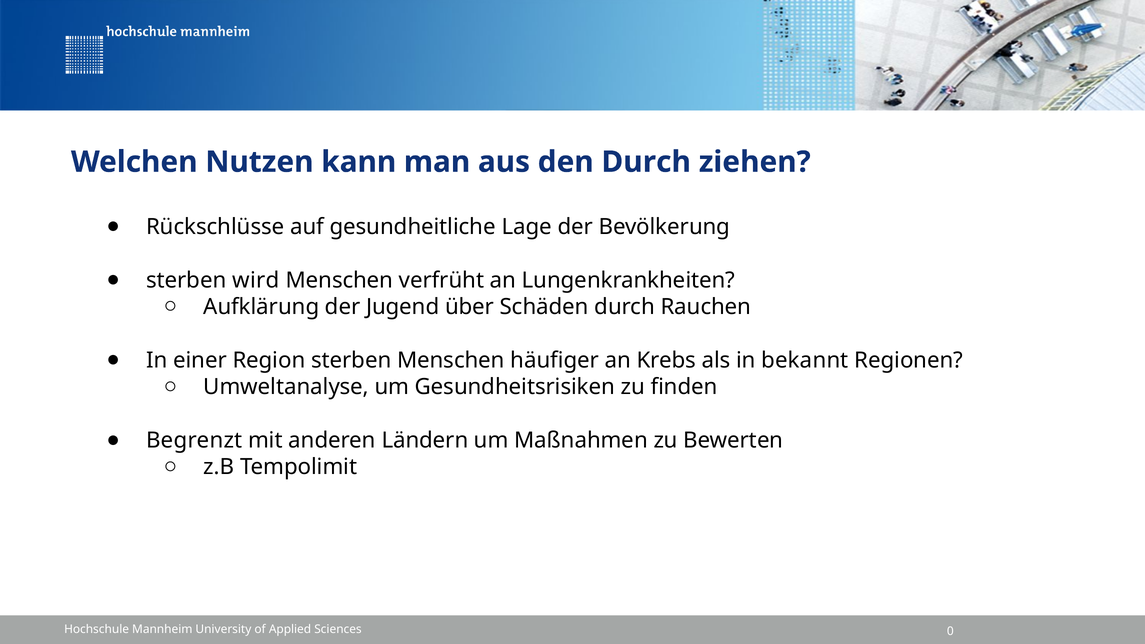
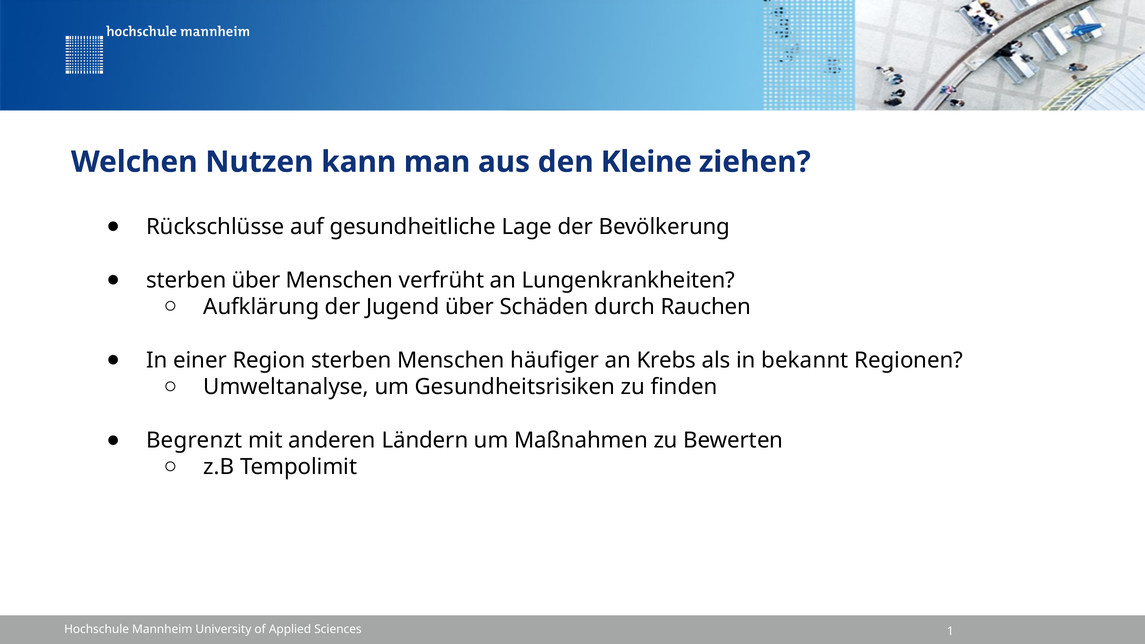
den Durch: Durch -> Kleine
sterben wird: wird -> über
0: 0 -> 1
